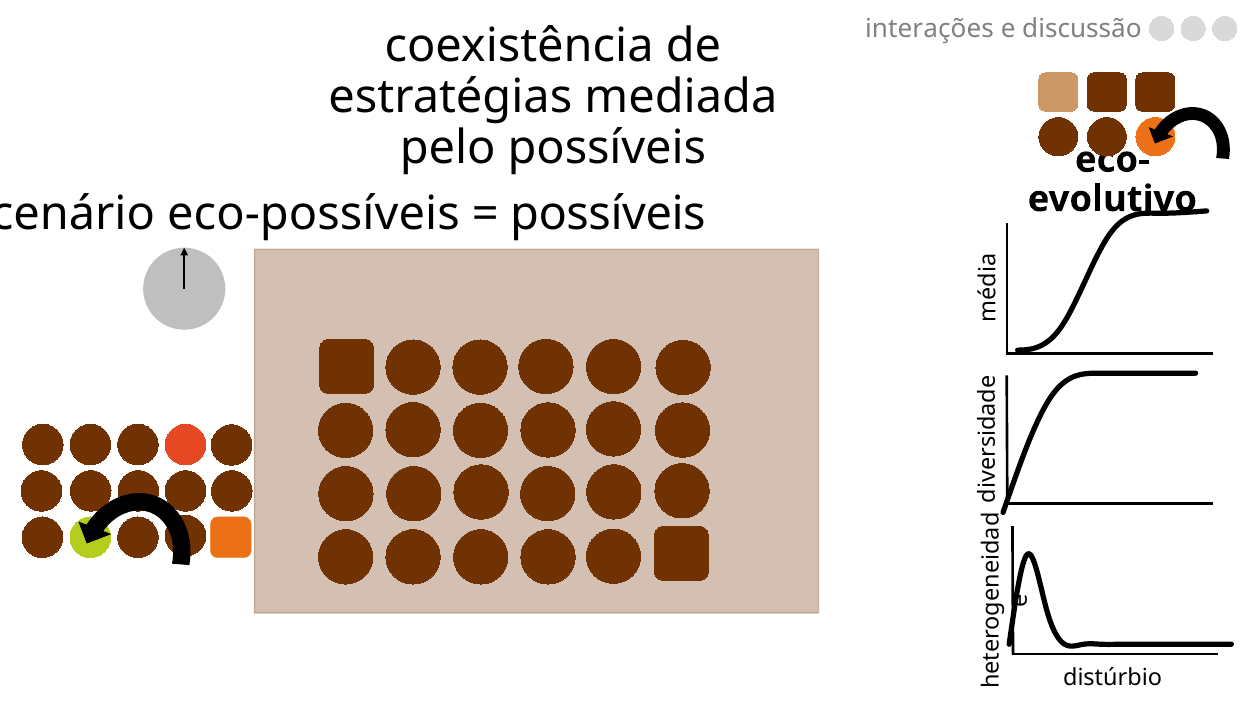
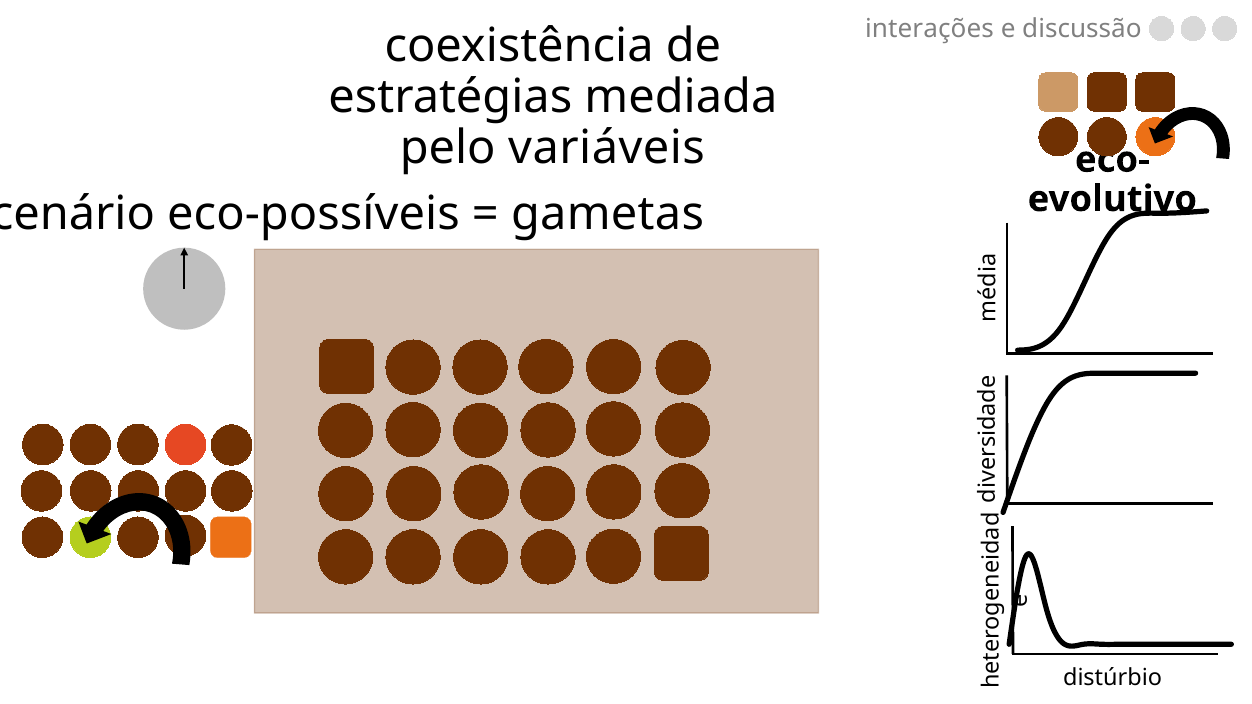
pelo possíveis: possíveis -> variáveis
possíveis at (608, 214): possíveis -> gametas
